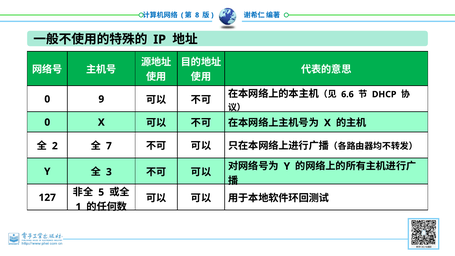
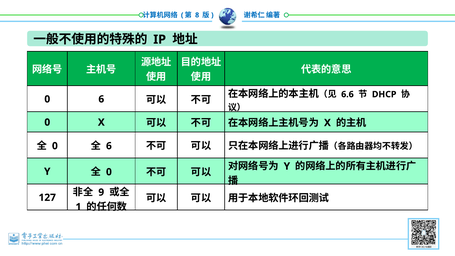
0 9: 9 -> 6
2 at (55, 146): 2 -> 0
7 at (109, 146): 7 -> 6
3 at (109, 172): 3 -> 0
5: 5 -> 9
